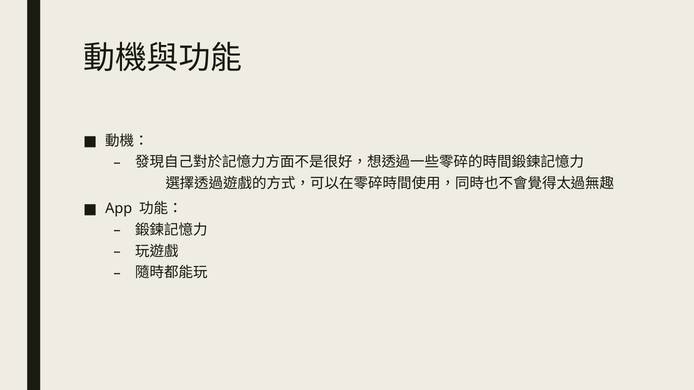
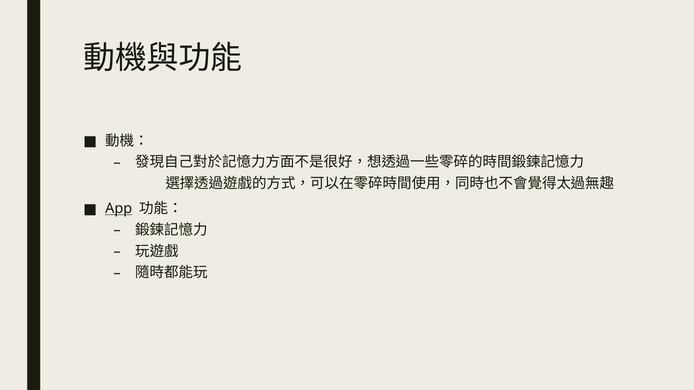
App underline: none -> present
